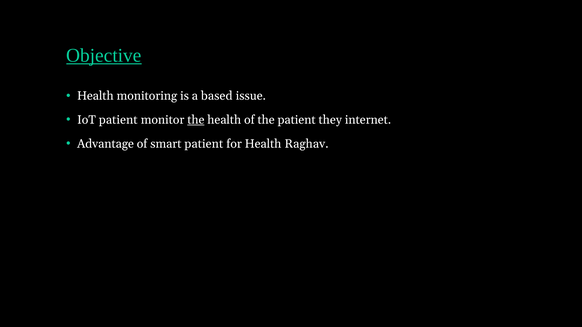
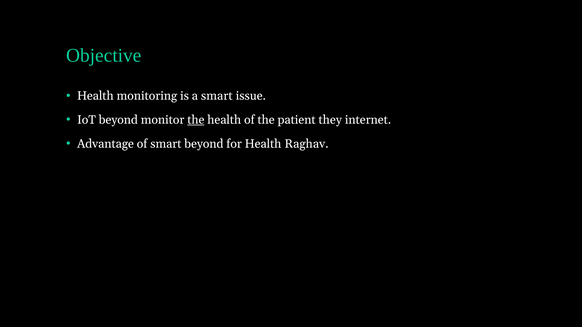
Objective underline: present -> none
a based: based -> smart
IoT patient: patient -> beyond
smart patient: patient -> beyond
